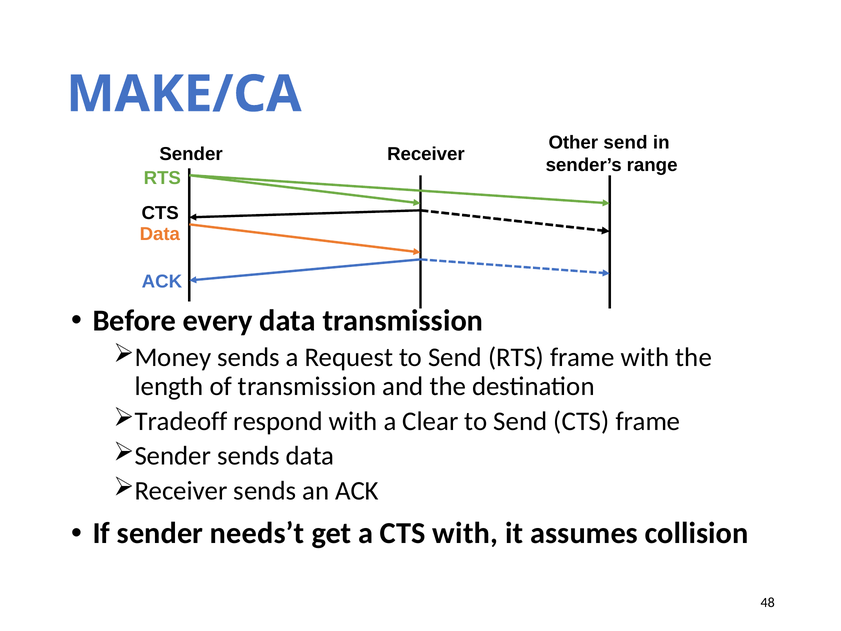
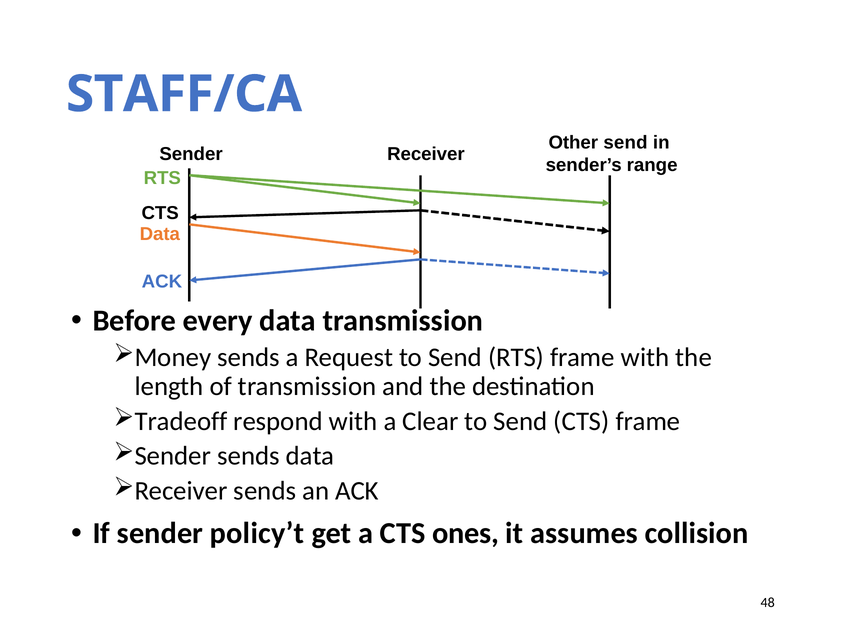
MAKE/CA: MAKE/CA -> STAFF/CA
needs’t: needs’t -> policy’t
CTS with: with -> ones
